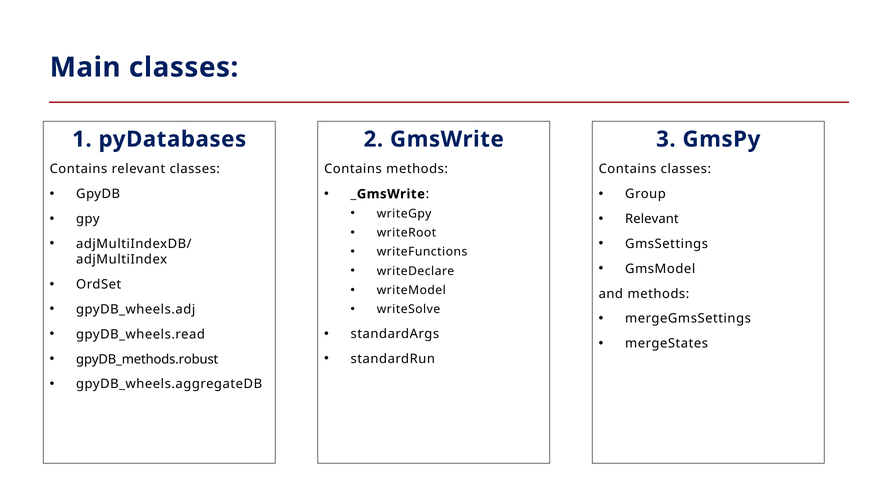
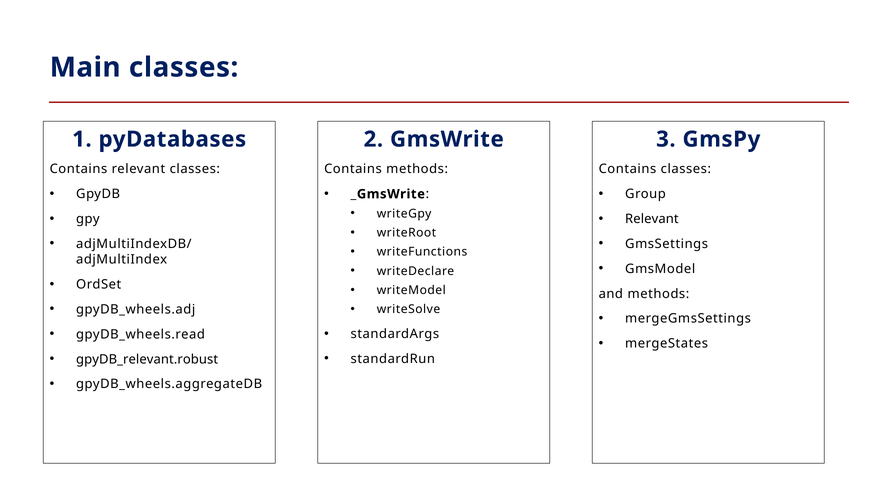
gpyDB_methods.robust: gpyDB_methods.robust -> gpyDB_relevant.robust
